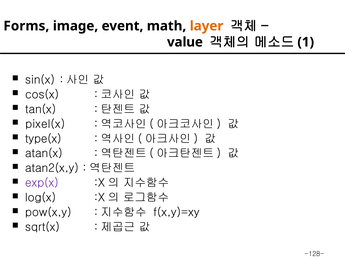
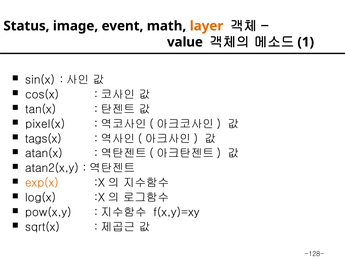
Forms: Forms -> Status
type(x: type(x -> tags(x
exp(x colour: purple -> orange
